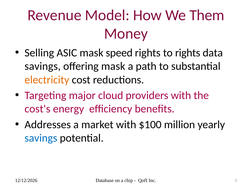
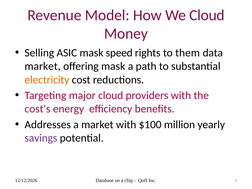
We Them: Them -> Cloud
to rights: rights -> them
savings at (43, 66): savings -> market
savings at (41, 138) colour: blue -> purple
